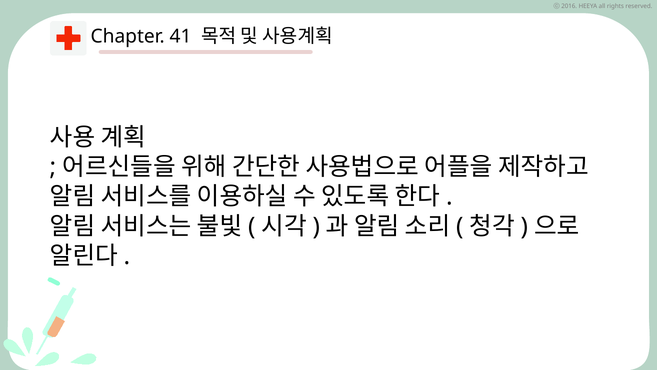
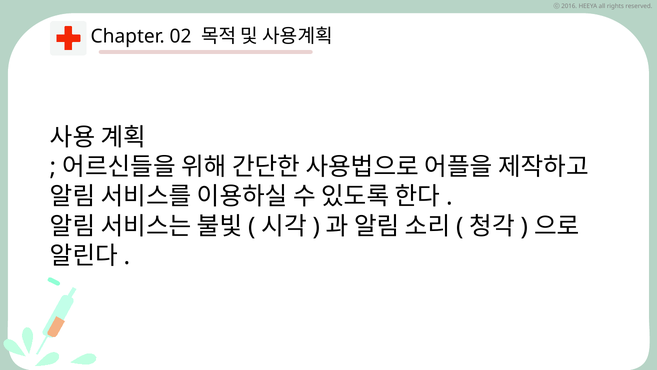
41: 41 -> 02
